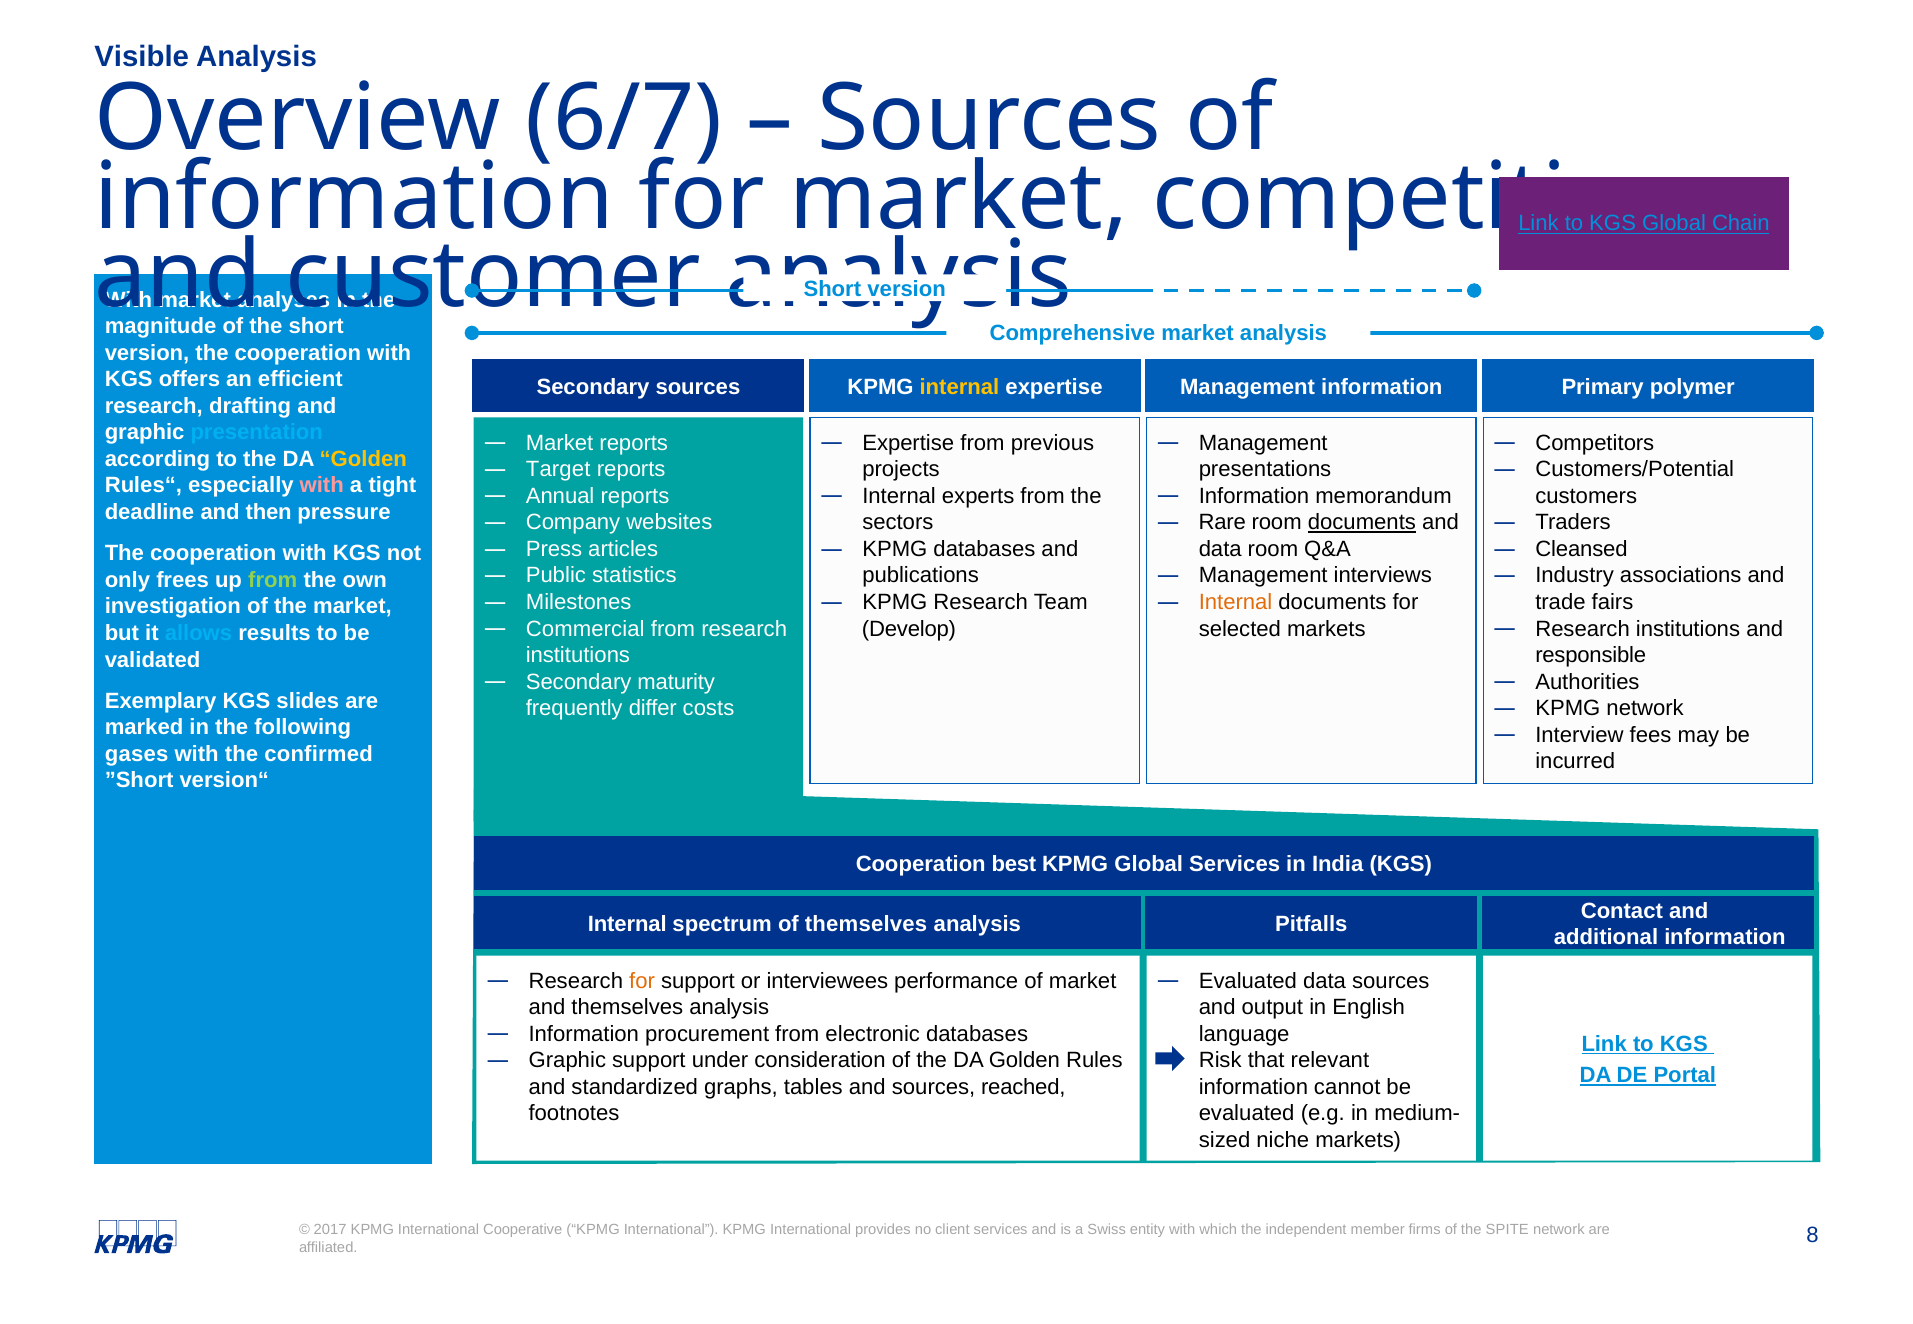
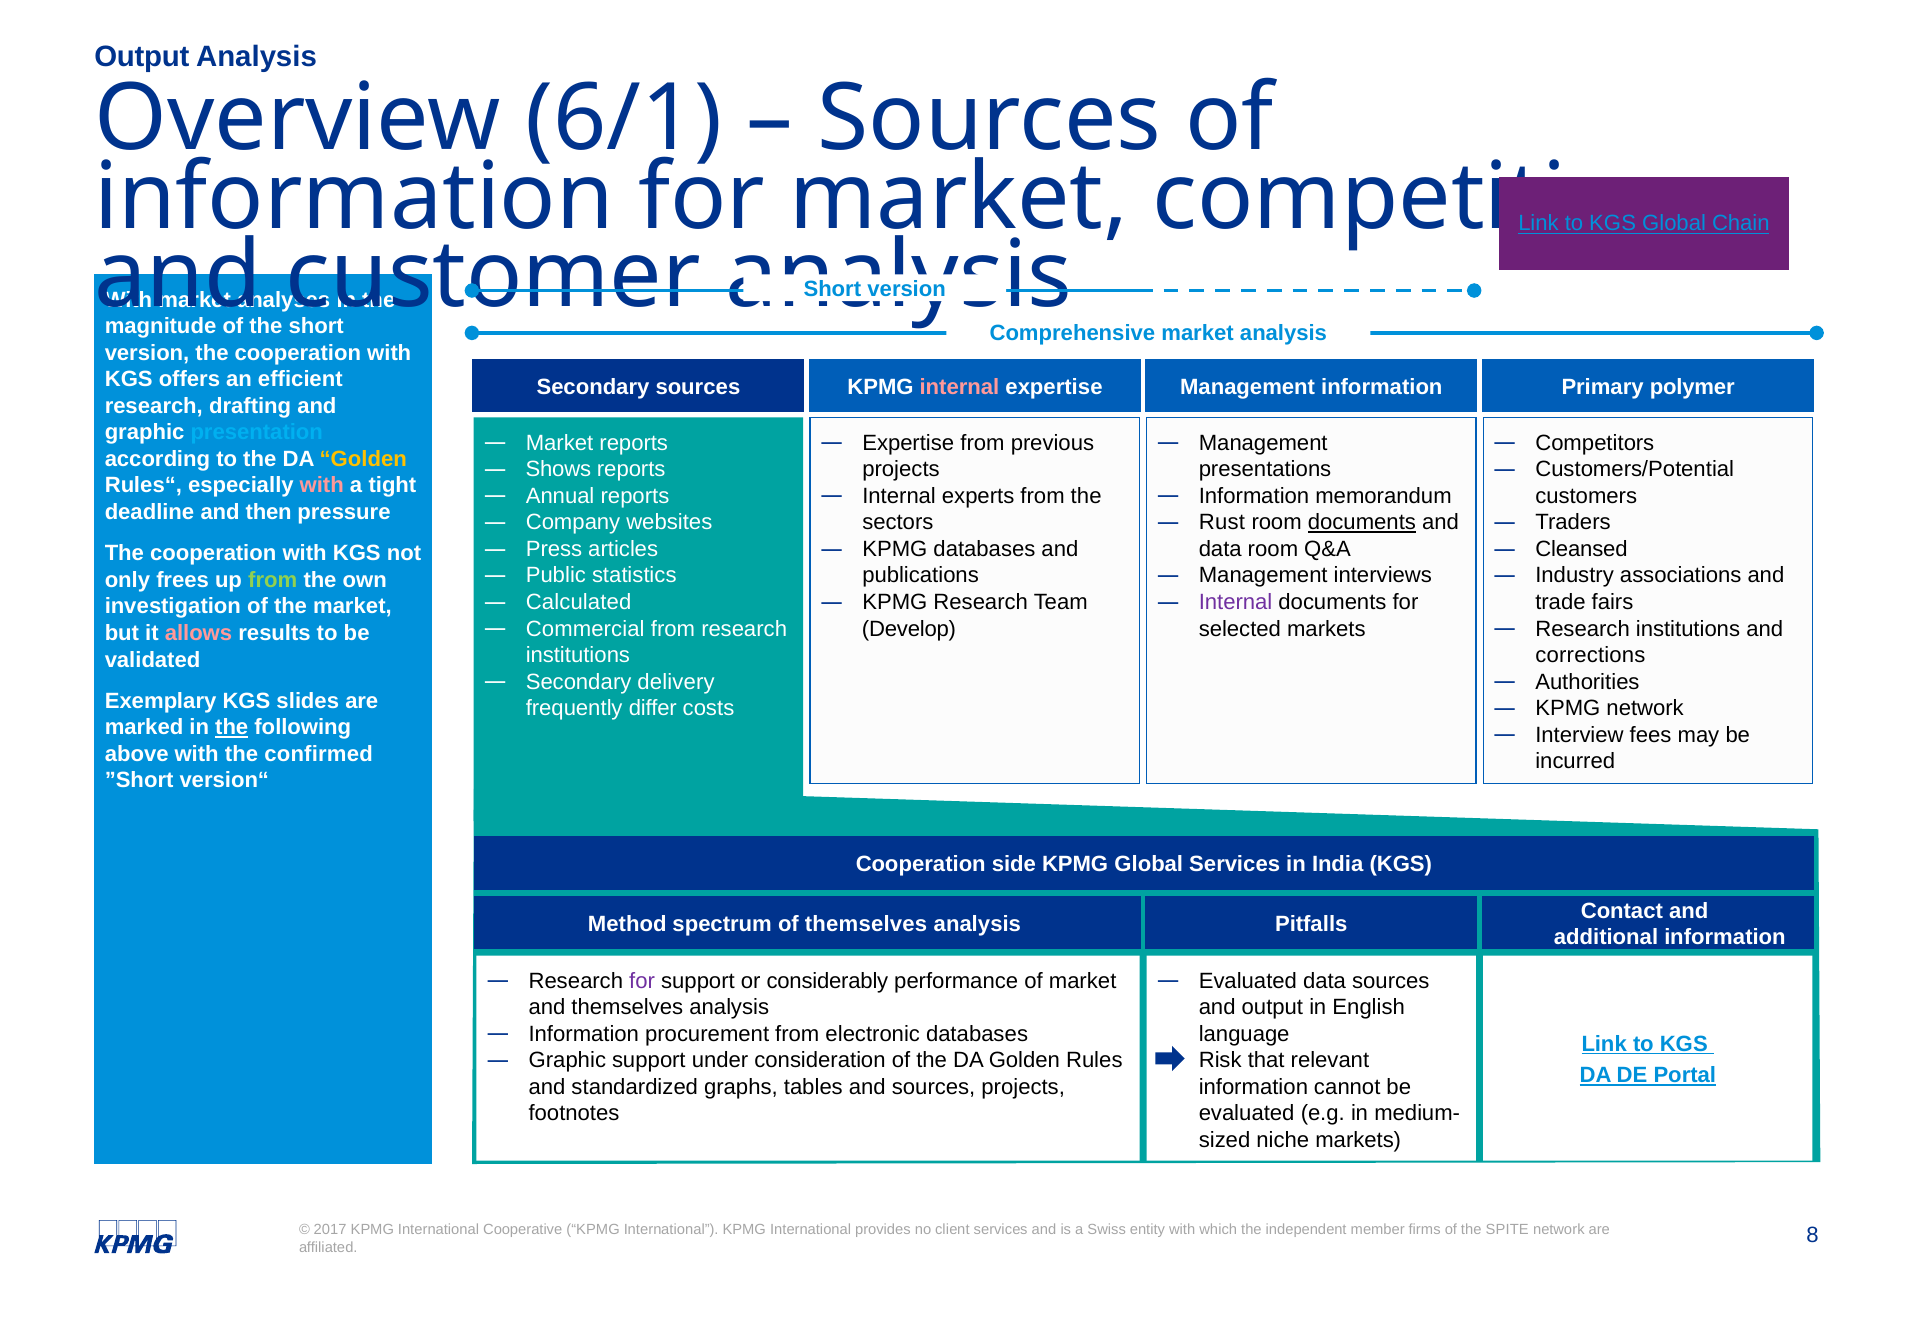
Visible at (142, 56): Visible -> Output
6/7: 6/7 -> 6/1
internal at (959, 387) colour: yellow -> pink
Target: Target -> Shows
Rare: Rare -> Rust
Milestones: Milestones -> Calculated
Internal at (1236, 602) colour: orange -> purple
allows colour: light blue -> pink
responsible: responsible -> corrections
maturity: maturity -> delivery
the at (232, 728) underline: none -> present
gases: gases -> above
best: best -> side
Internal at (627, 924): Internal -> Method
for at (642, 981) colour: orange -> purple
interviewees: interviewees -> considerably
sources reached: reached -> projects
